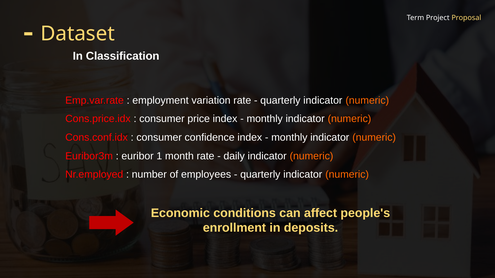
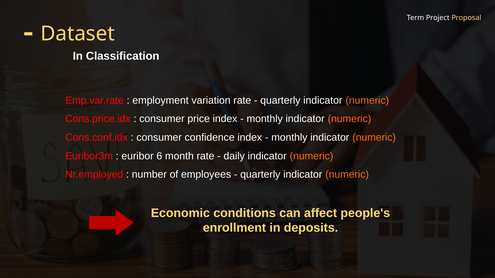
1: 1 -> 6
